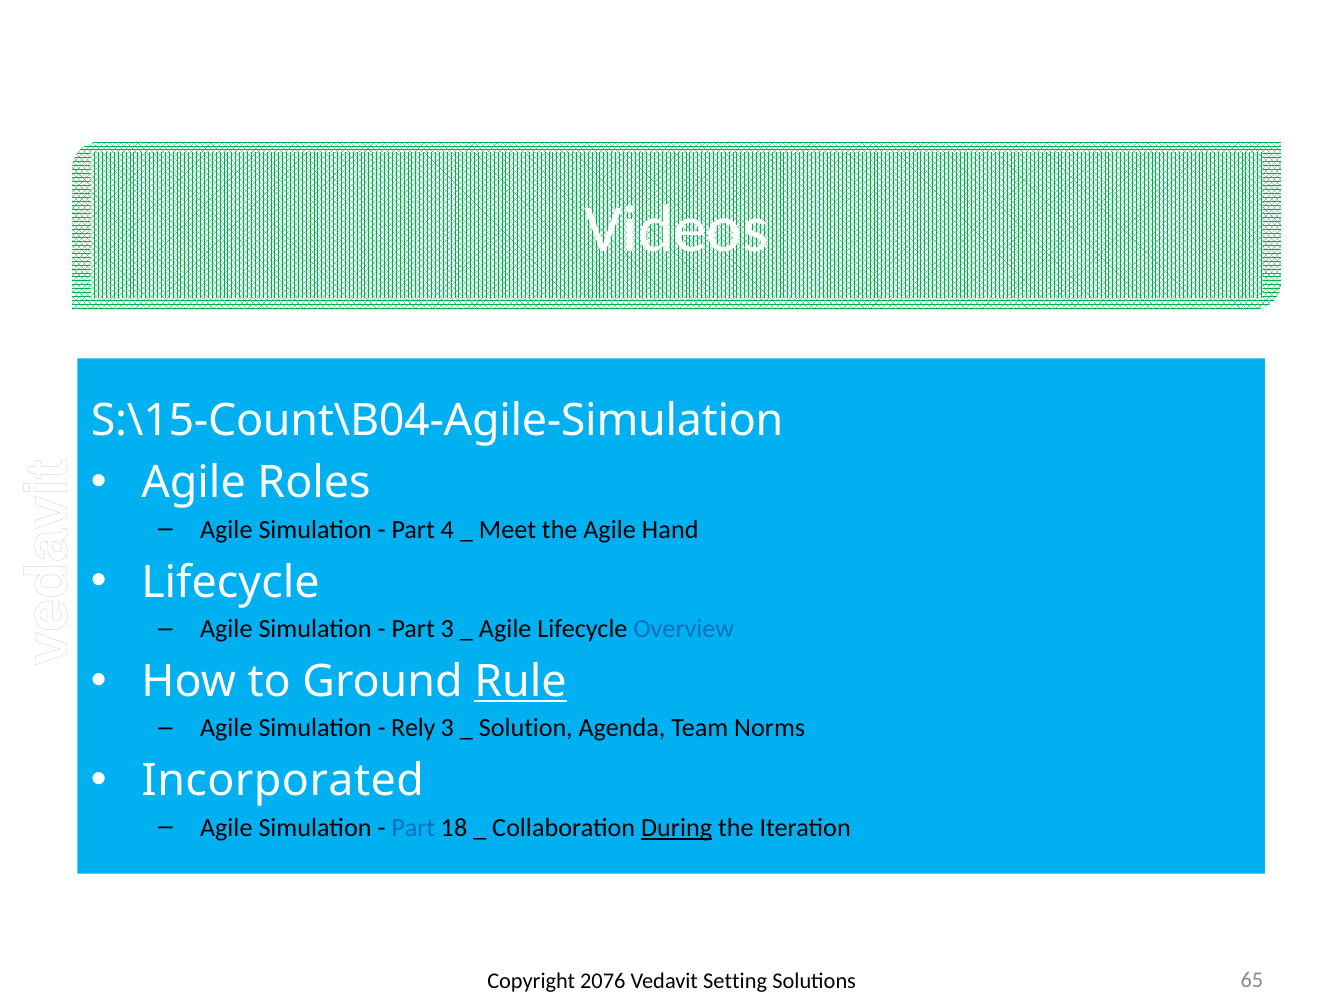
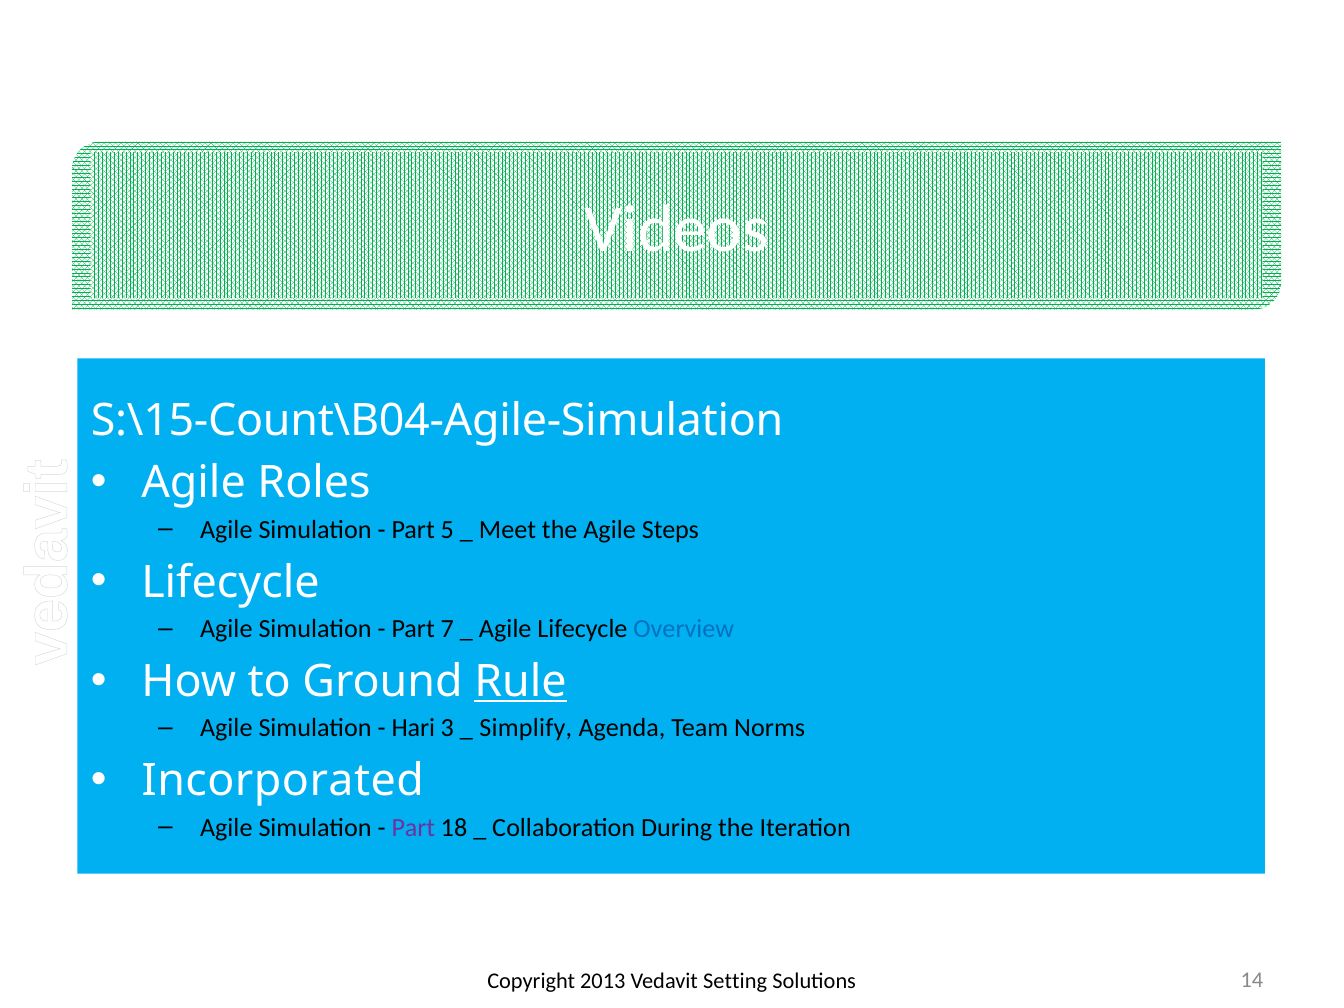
4: 4 -> 5
Hand: Hand -> Steps
Part 3: 3 -> 7
Rely: Rely -> Hari
Solution: Solution -> Simplify
Part at (413, 828) colour: blue -> purple
During underline: present -> none
2076: 2076 -> 2013
65: 65 -> 14
